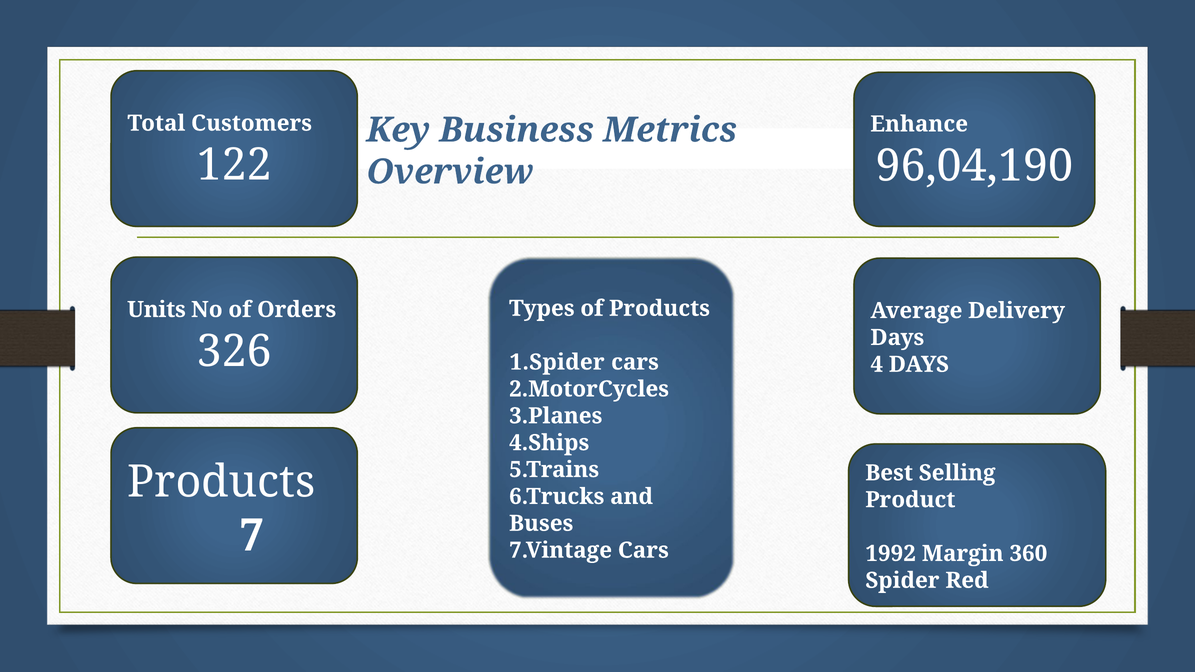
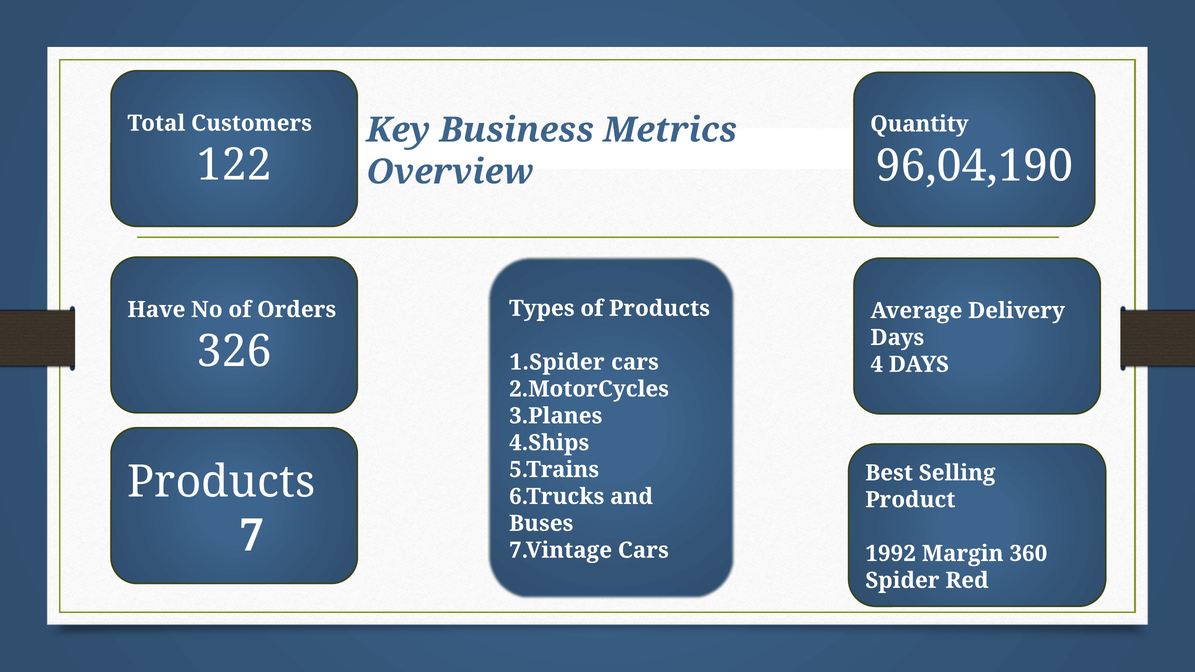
Enhance: Enhance -> Quantity
Units: Units -> Have
